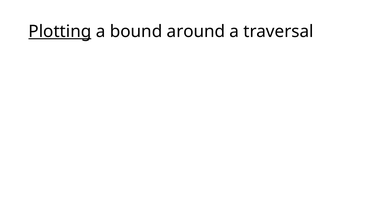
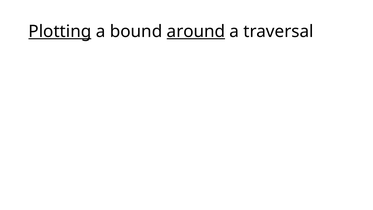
around underline: none -> present
